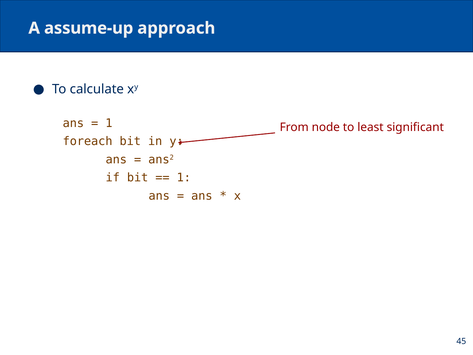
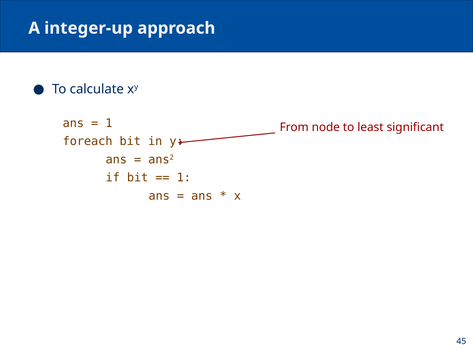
assume-up: assume-up -> integer-up
